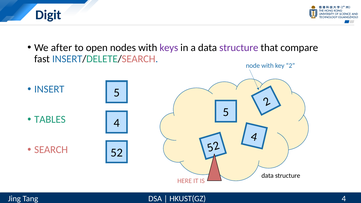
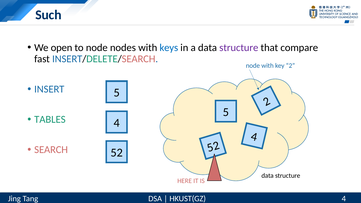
Digit: Digit -> Such
after: after -> open
to open: open -> node
keys colour: purple -> blue
